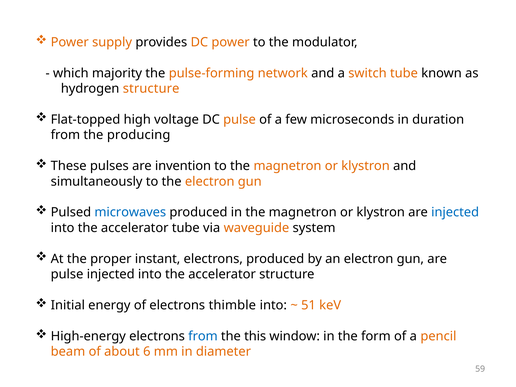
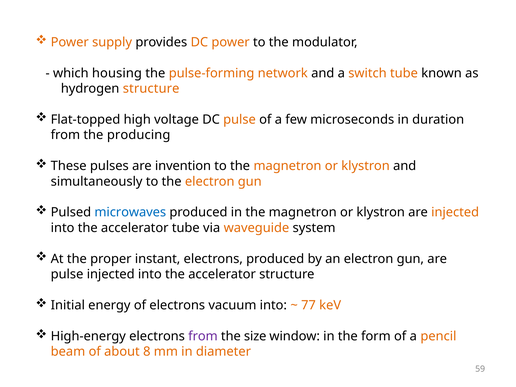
majority: majority -> housing
injected at (455, 212) colour: blue -> orange
thimble: thimble -> vacuum
51: 51 -> 77
from at (203, 336) colour: blue -> purple
this: this -> size
6: 6 -> 8
